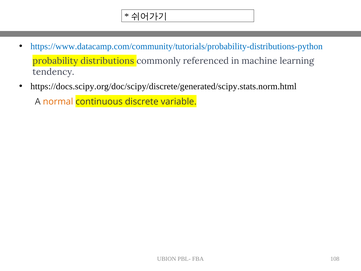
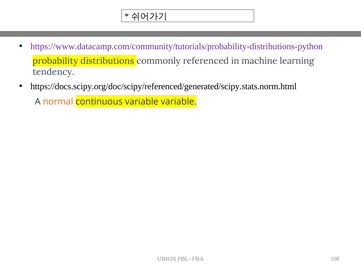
https://www.datacamp.com/community/tutorials/probability-distributions-python colour: blue -> purple
https://docs.scipy.org/doc/scipy/discrete/generated/scipy.stats.norm.html: https://docs.scipy.org/doc/scipy/discrete/generated/scipy.stats.norm.html -> https://docs.scipy.org/doc/scipy/referenced/generated/scipy.stats.norm.html
continuous discrete: discrete -> variable
